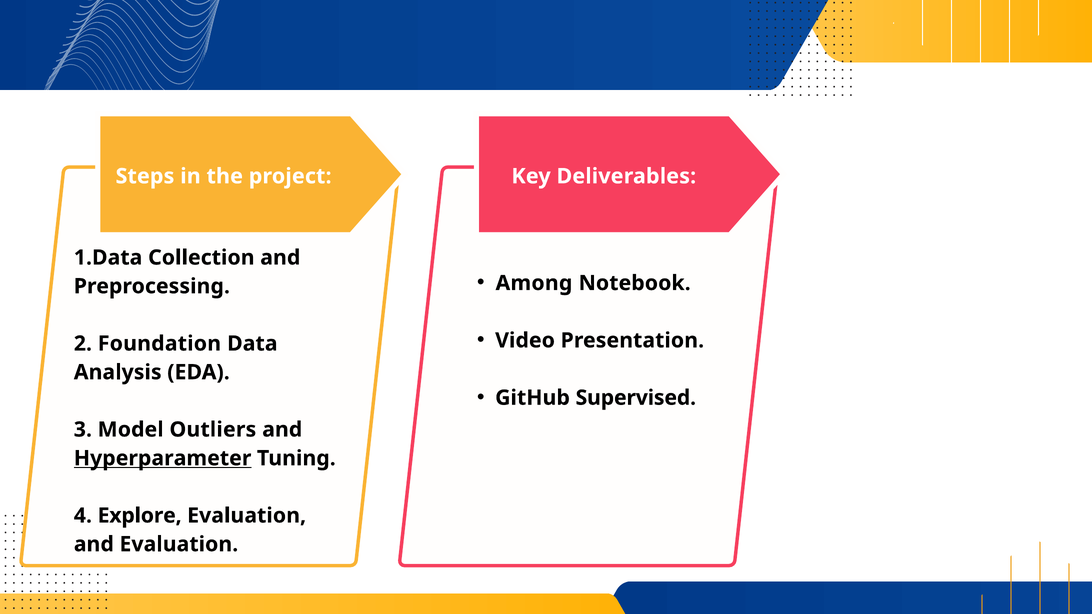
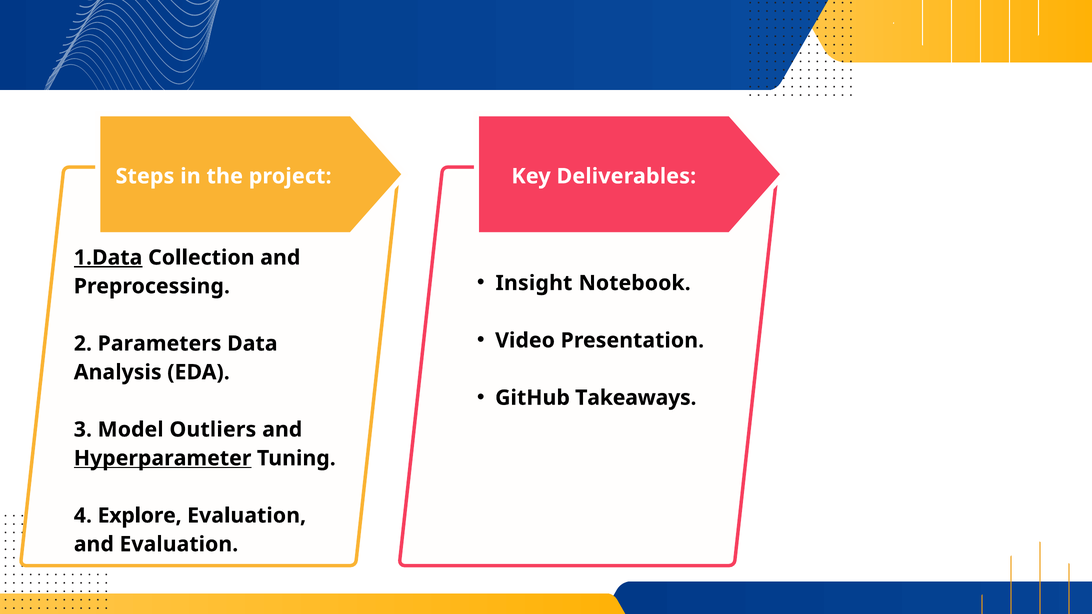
1.Data underline: none -> present
Among: Among -> Insight
Foundation: Foundation -> Parameters
Supervised: Supervised -> Takeaways
